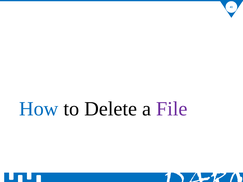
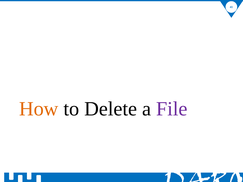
How colour: blue -> orange
